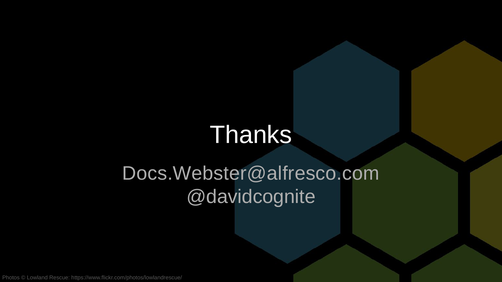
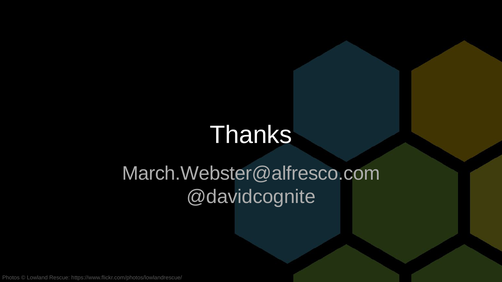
Docs.Webster@alfresco.com: Docs.Webster@alfresco.com -> March.Webster@alfresco.com
